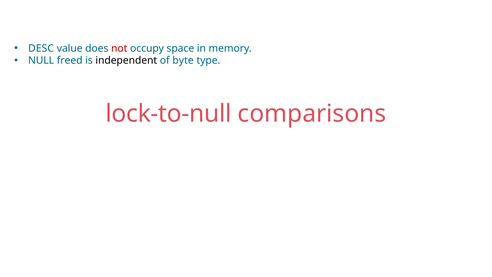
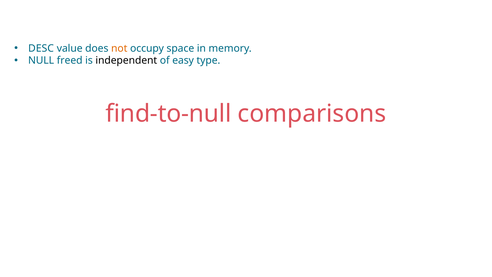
not colour: red -> orange
byte: byte -> easy
lock-to-null: lock-to-null -> find-to-null
